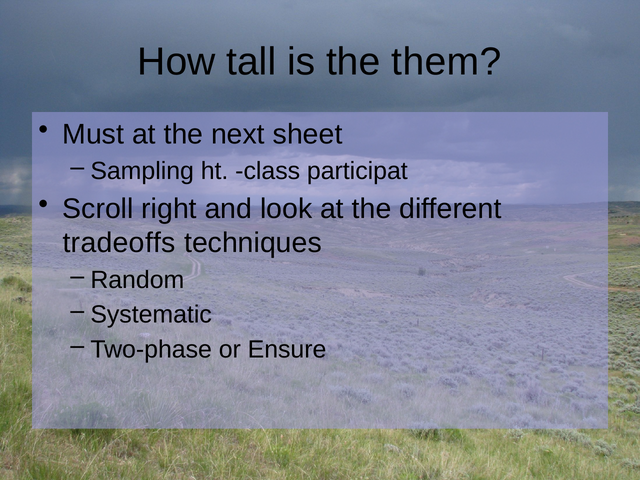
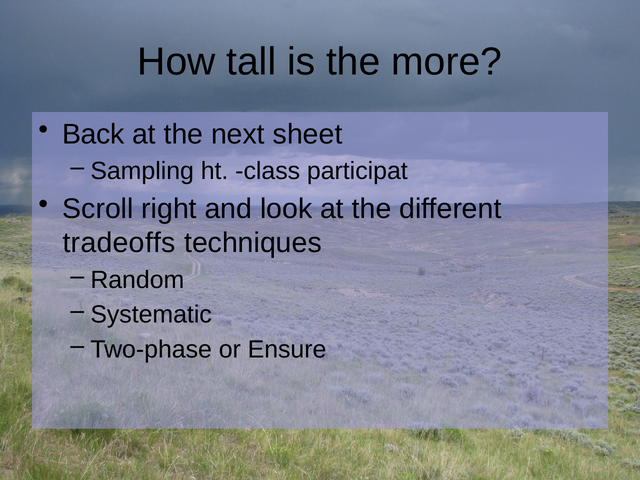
them: them -> more
Must: Must -> Back
